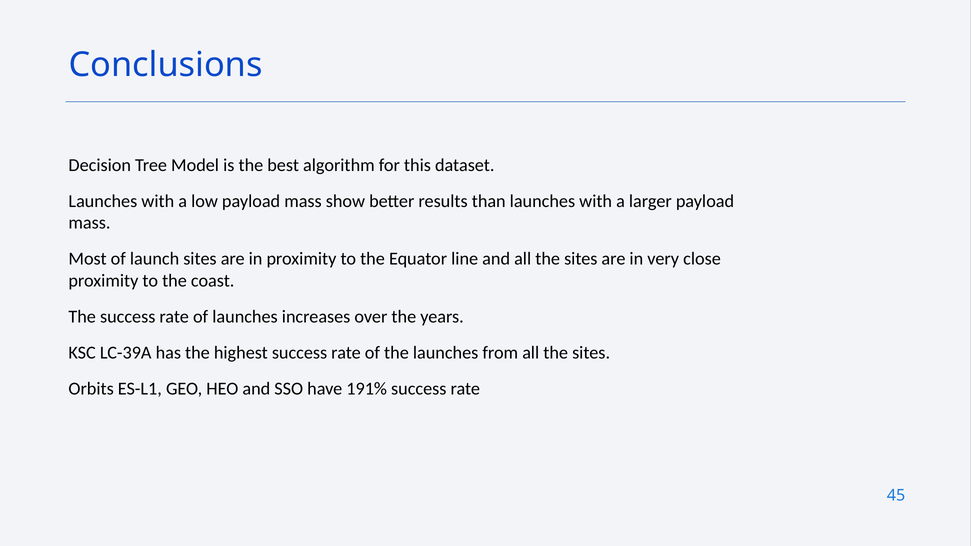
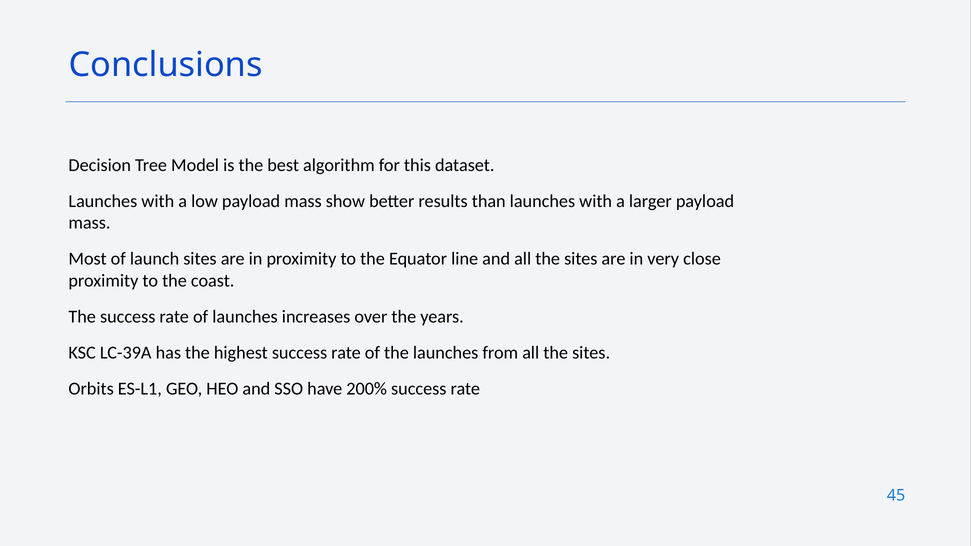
191%: 191% -> 200%
